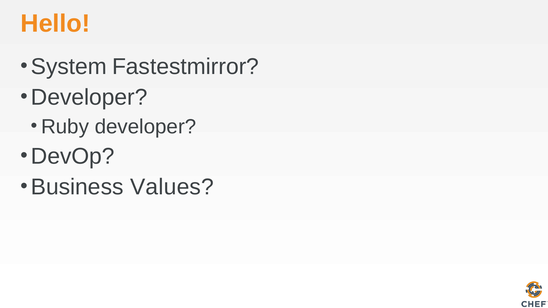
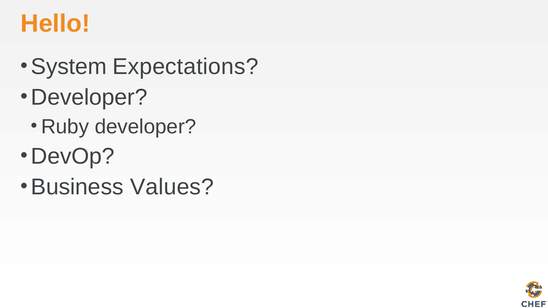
Fastestmirror: Fastestmirror -> Expectations
